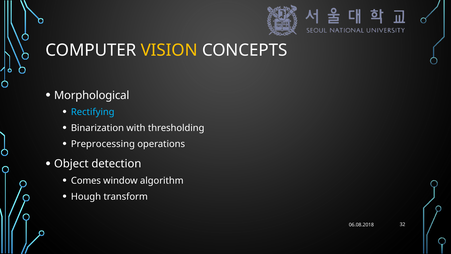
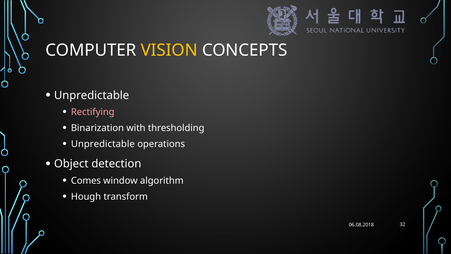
Morphological at (92, 95): Morphological -> Unpredictable
Rectifying colour: light blue -> pink
Preprocessing at (103, 144): Preprocessing -> Unpredictable
